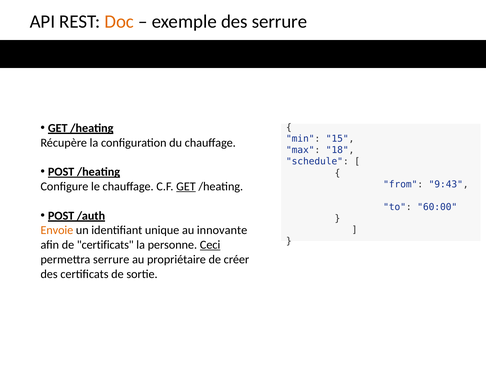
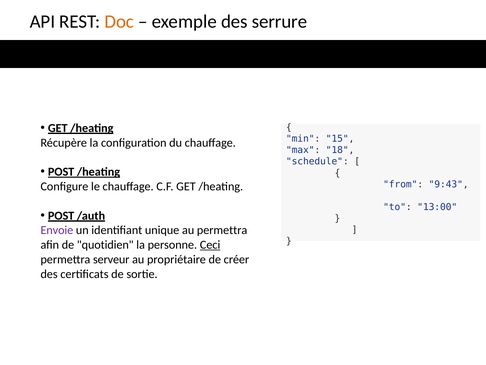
GET at (186, 186) underline: present -> none
60:00: 60:00 -> 13:00
Envoie colour: orange -> purple
au innovante: innovante -> permettra
de certificats: certificats -> quotidien
permettra serrure: serrure -> serveur
